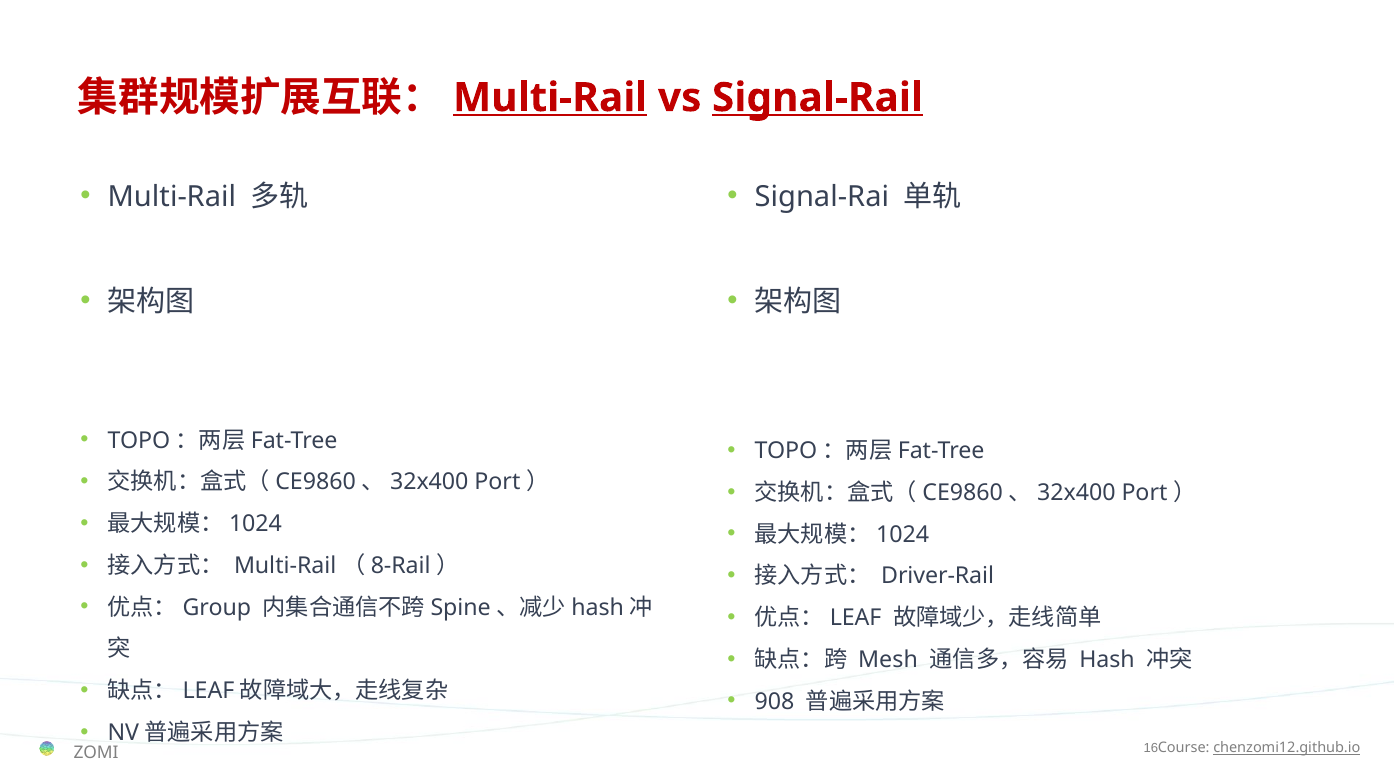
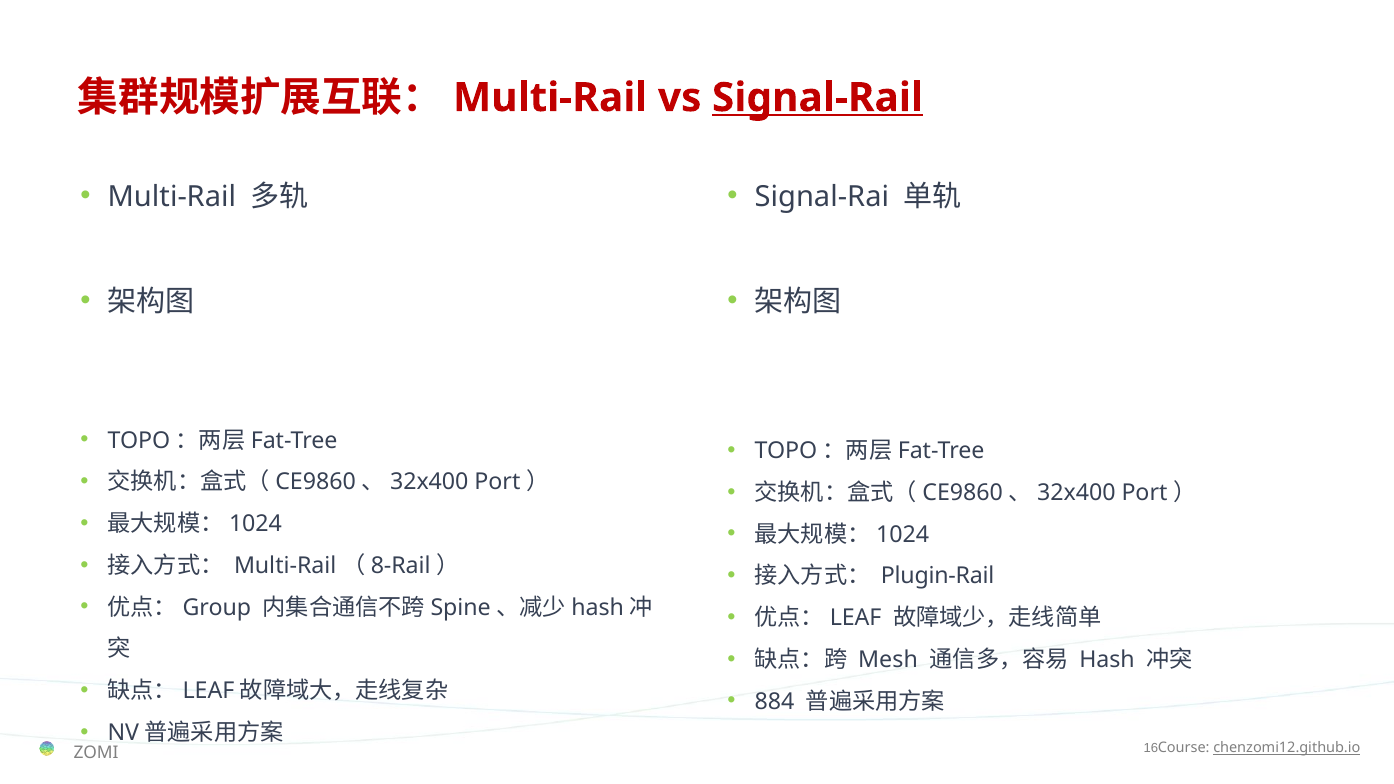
Multi-Rail at (550, 98) underline: present -> none
Driver-Rail: Driver-Rail -> Plugin-Rail
908: 908 -> 884
